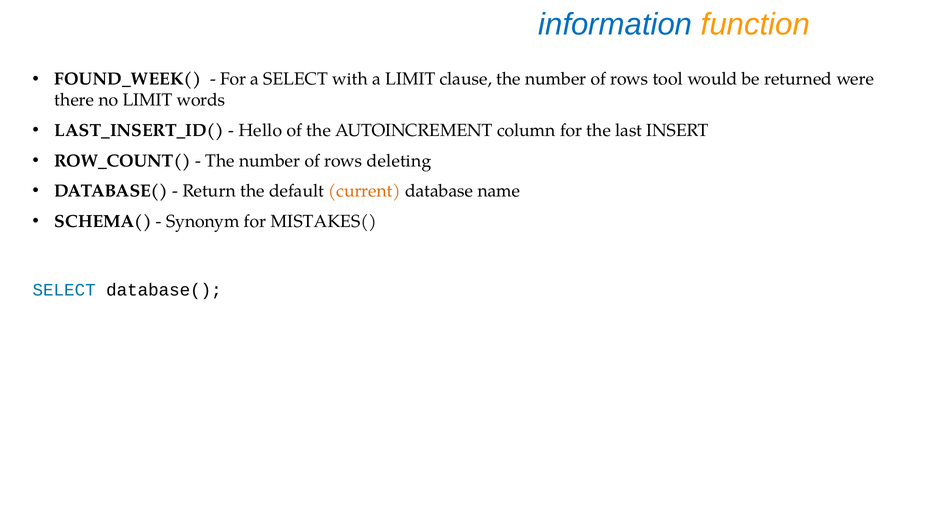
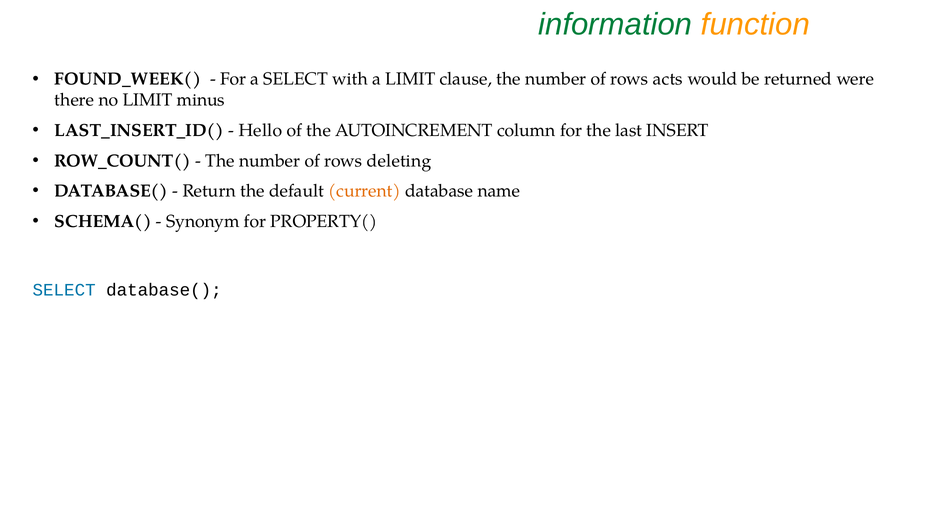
information colour: blue -> green
tool: tool -> acts
words: words -> minus
MISTAKES(: MISTAKES( -> PROPERTY(
